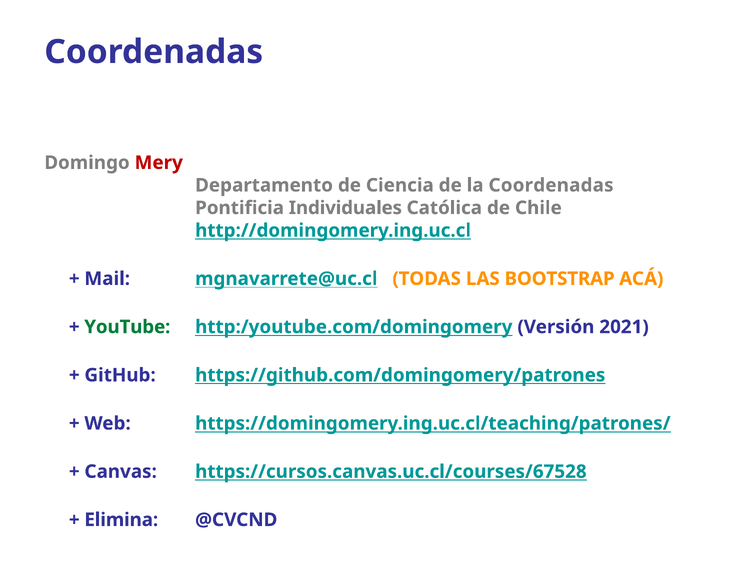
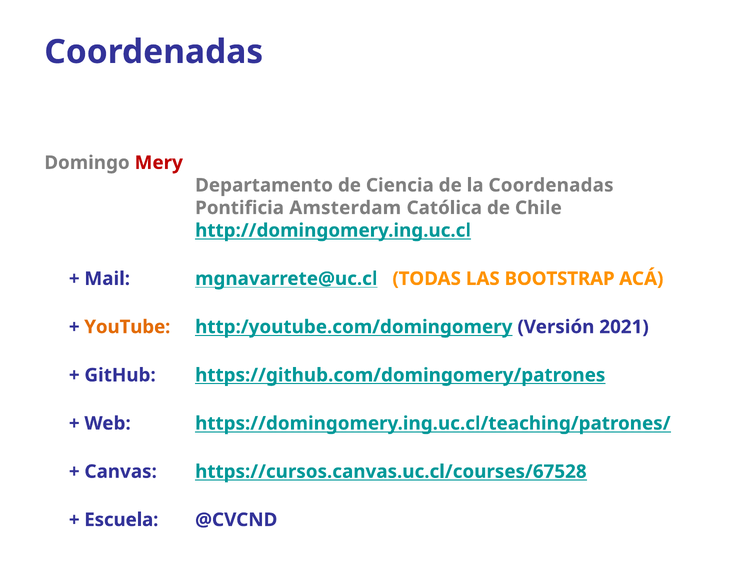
Individuales: Individuales -> Amsterdam
YouTube colour: green -> orange
Elimina: Elimina -> Escuela
